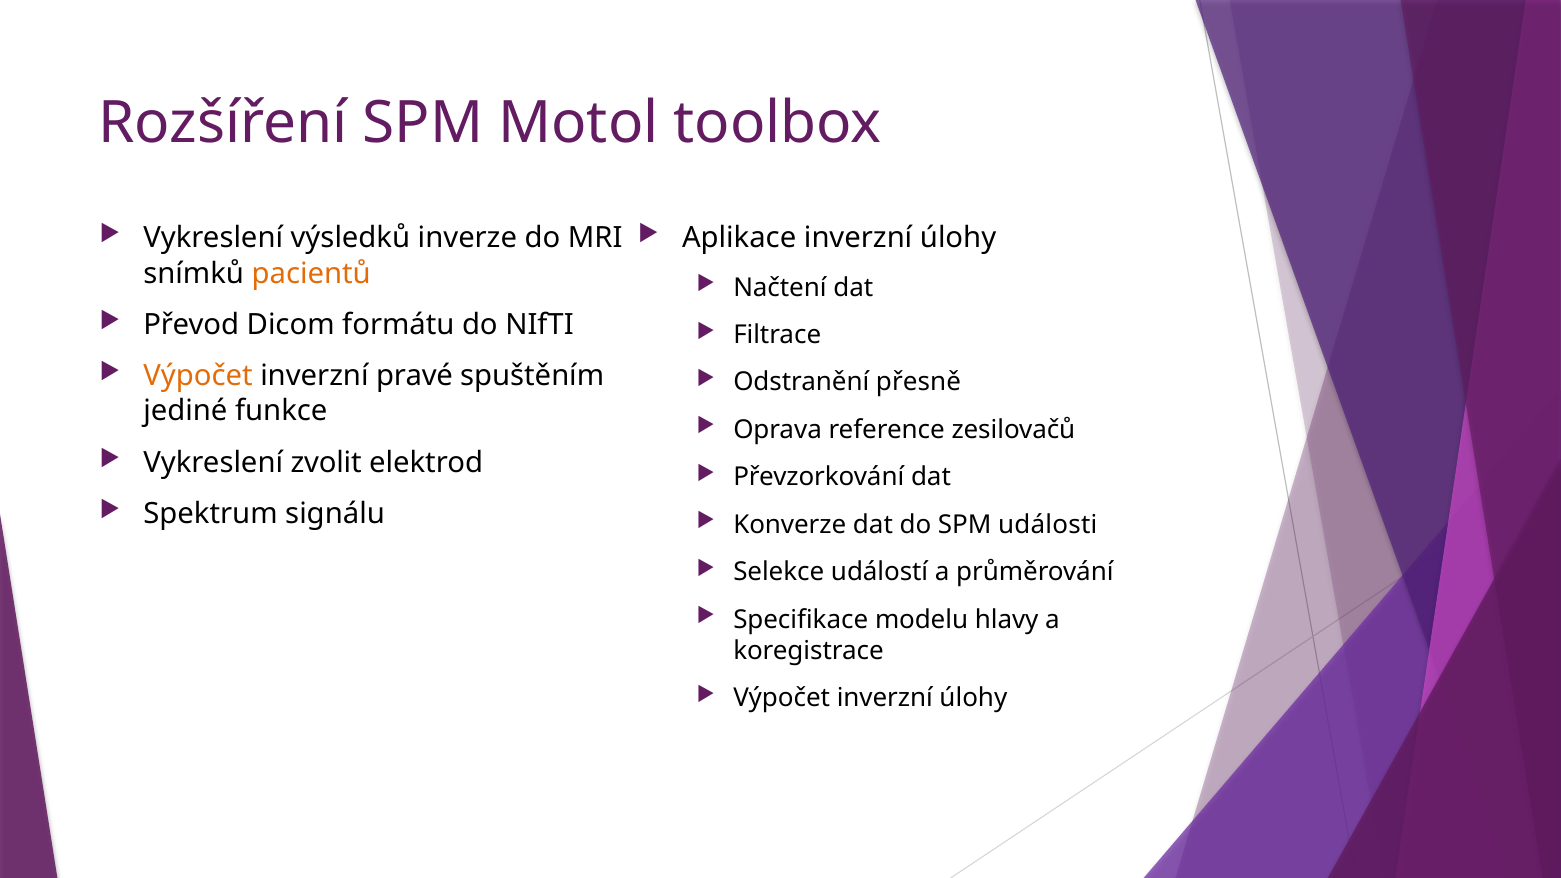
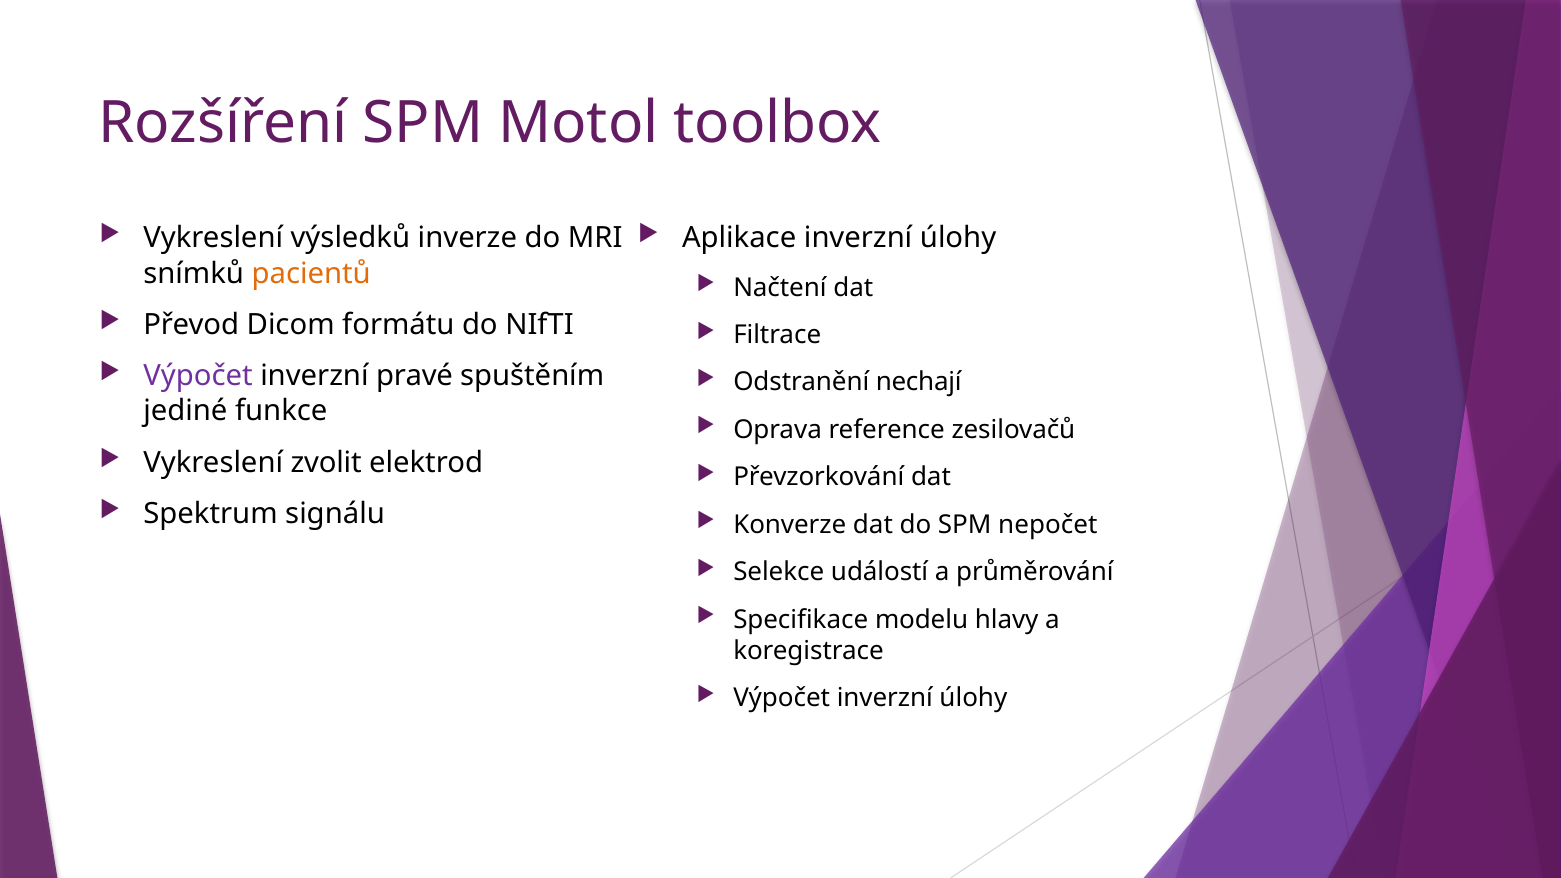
Výpočet at (198, 376) colour: orange -> purple
přesně: přesně -> nechají
události: události -> nepočet
